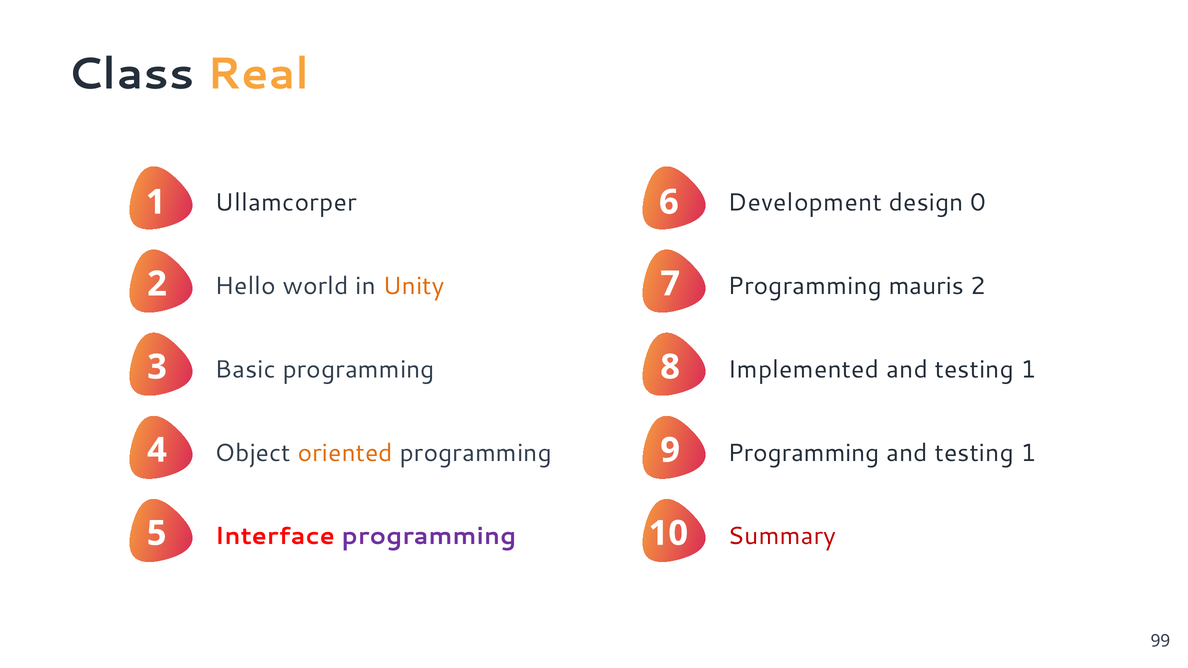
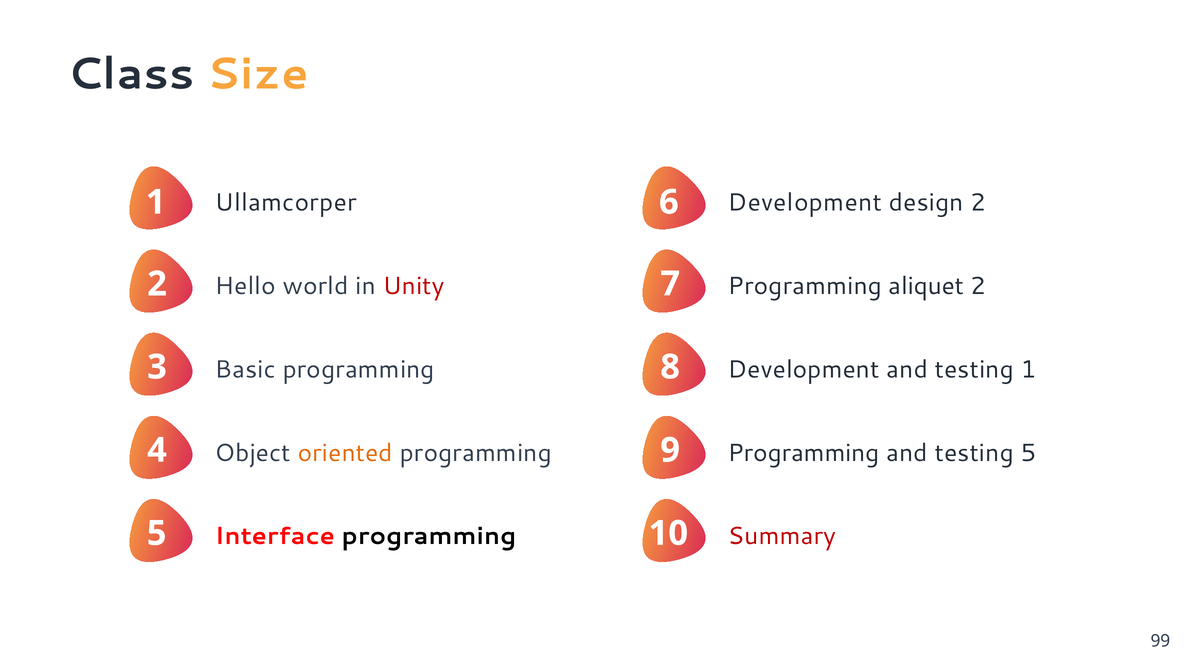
Real: Real -> Size
design 0: 0 -> 2
Unity colour: orange -> red
mauris: mauris -> aliquet
Implemented at (804, 370): Implemented -> Development
1 at (1028, 453): 1 -> 5
programming at (429, 536) colour: purple -> black
